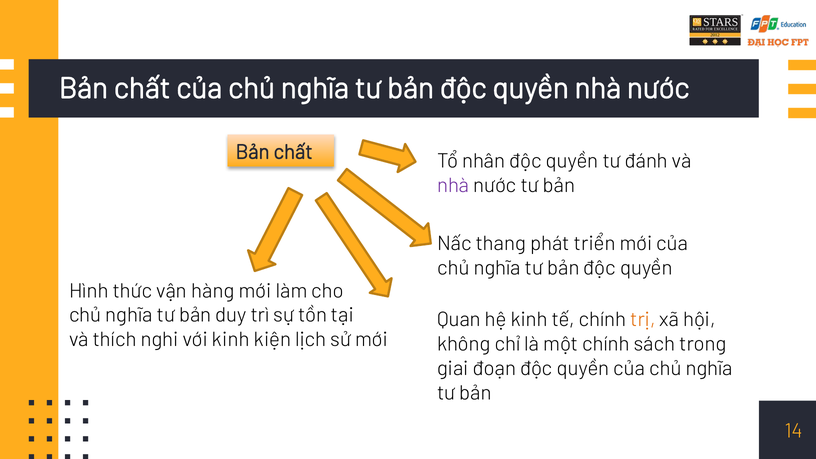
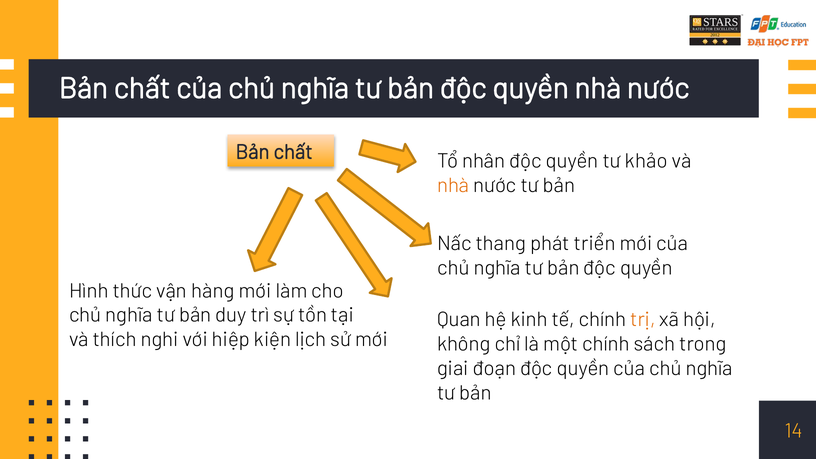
đánh: đánh -> khảo
nhà at (453, 185) colour: purple -> orange
với kinh: kinh -> hiệp
